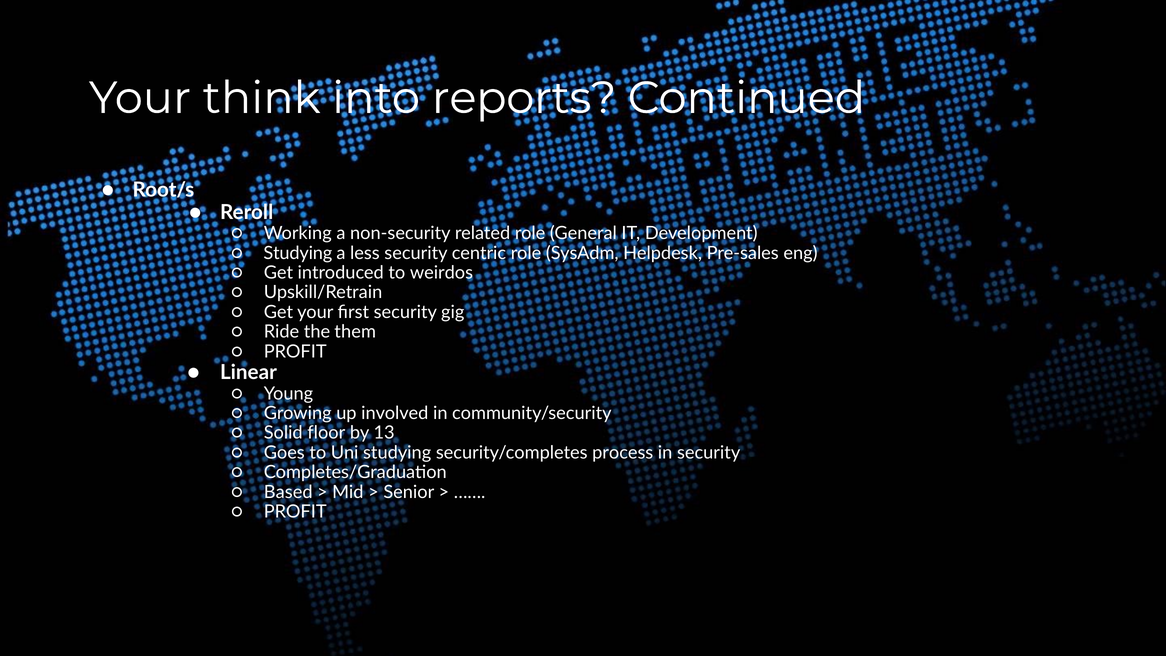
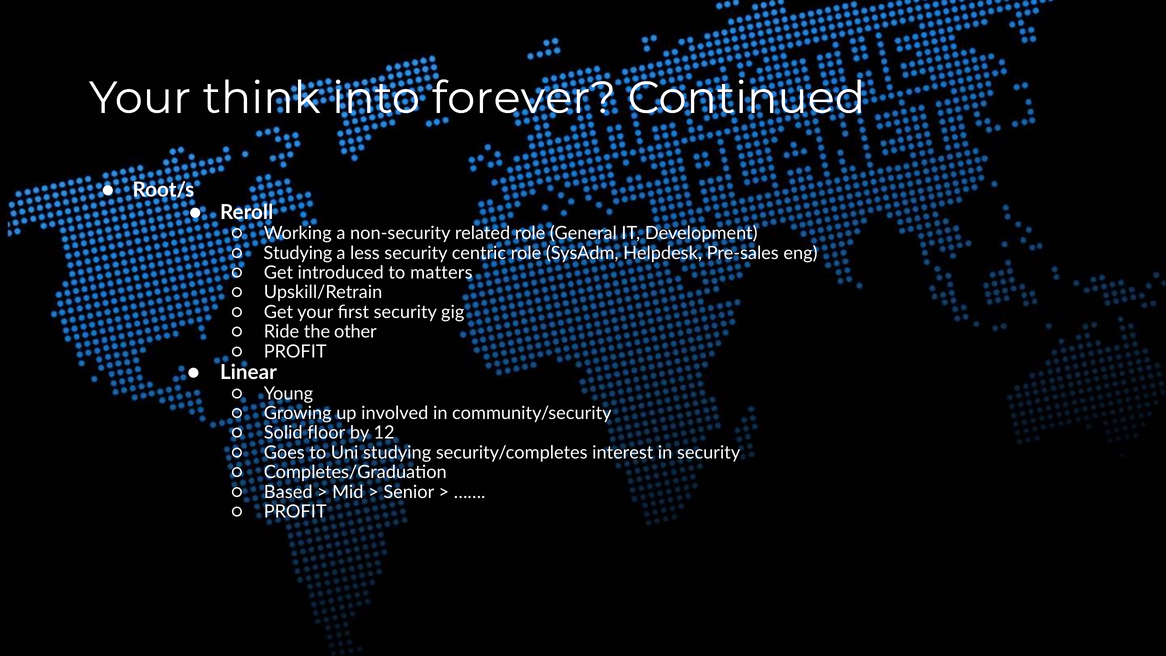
reports: reports -> forever
weirdos: weirdos -> matters
them: them -> other
13: 13 -> 12
process: process -> interest
